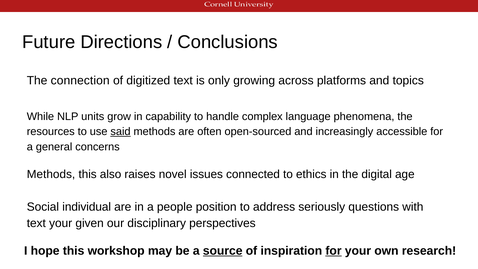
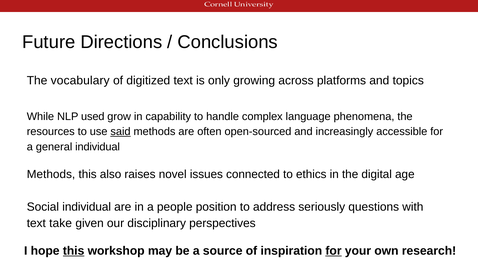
connection: connection -> vocabulary
units: units -> used
general concerns: concerns -> individual
text your: your -> take
this at (74, 251) underline: none -> present
source underline: present -> none
